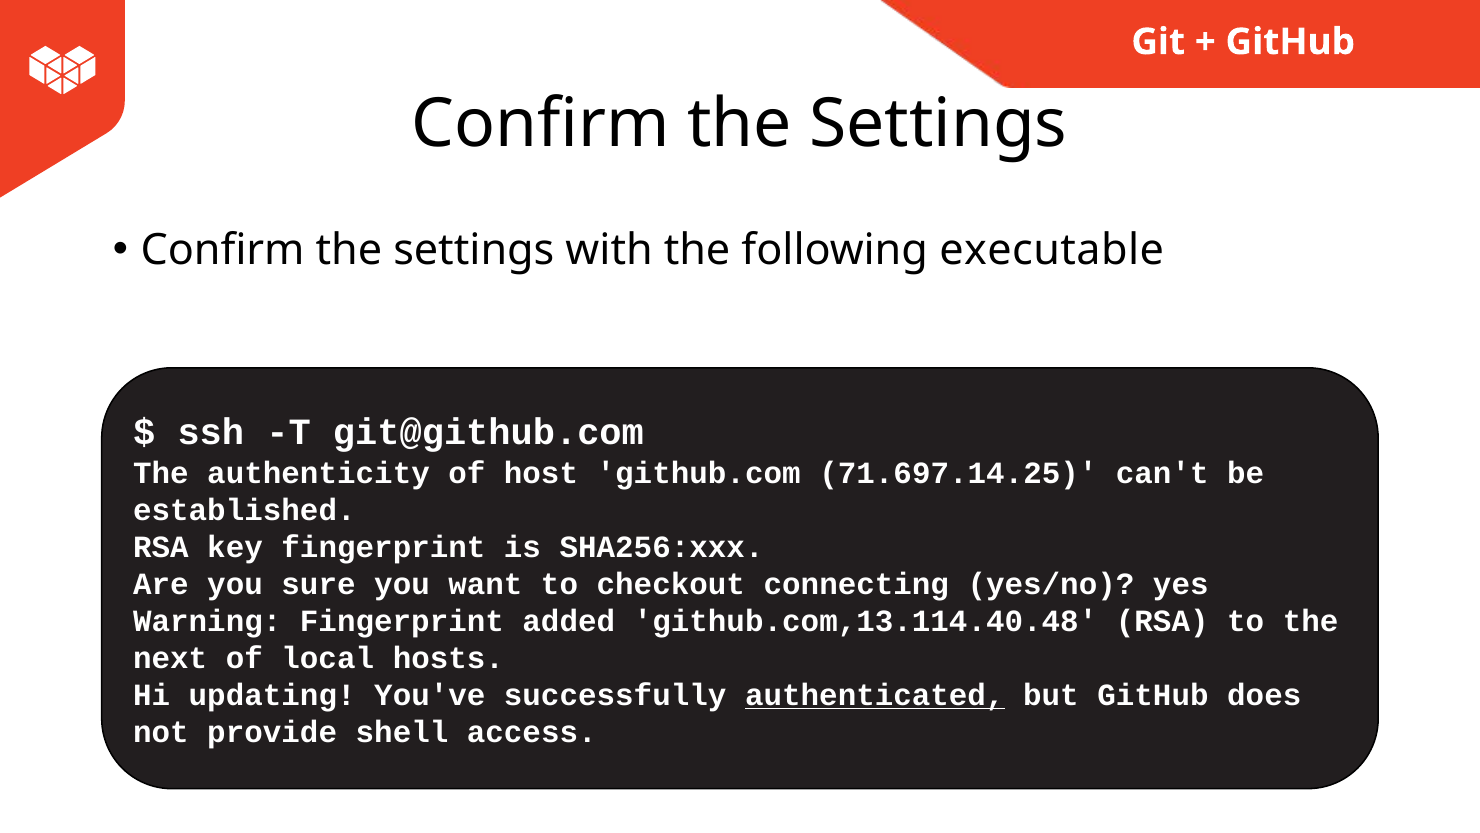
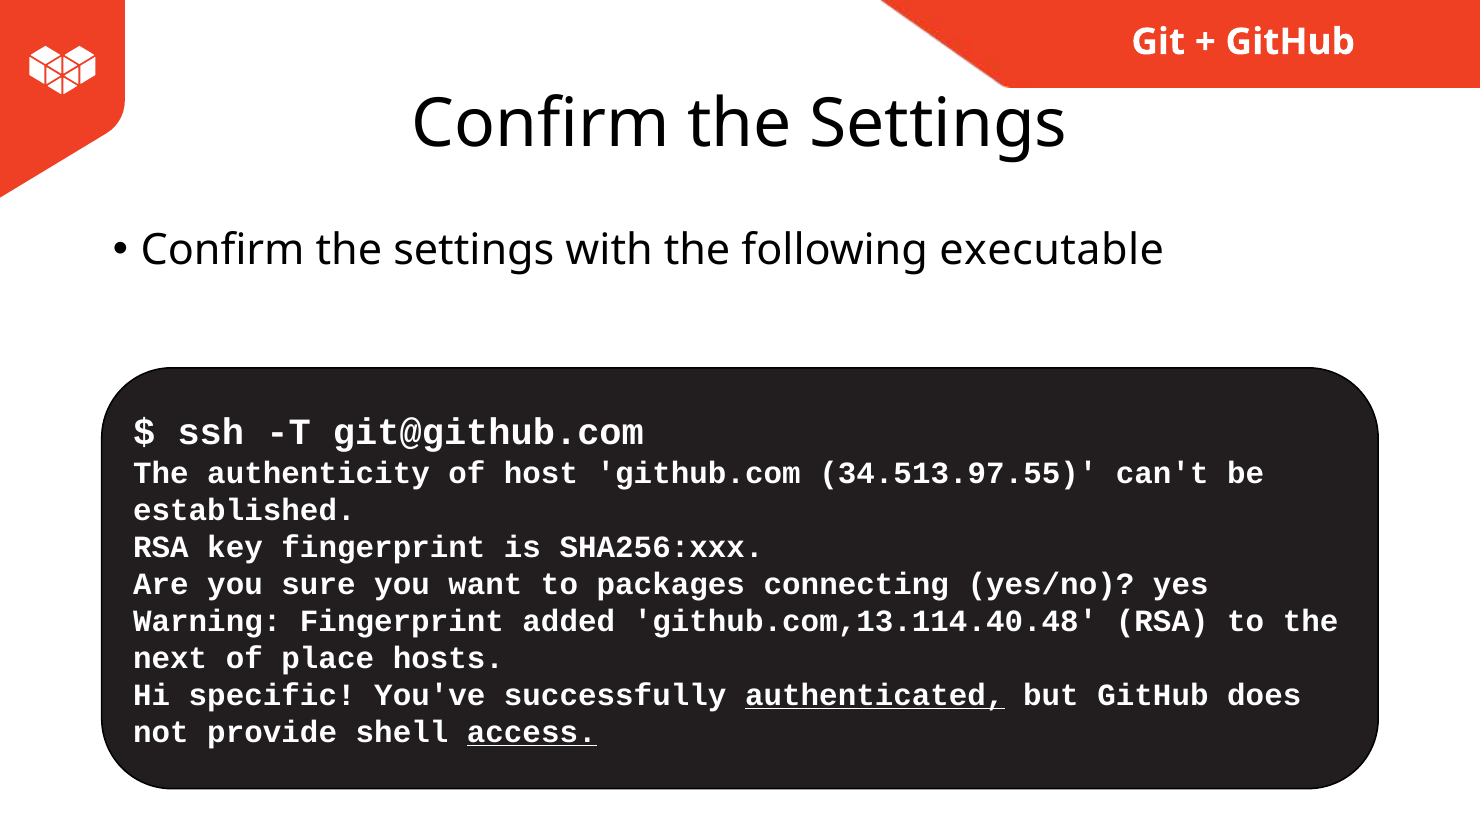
71.697.14.25: 71.697.14.25 -> 34.513.97.55
checkout: checkout -> packages
local: local -> place
updating: updating -> specific
access underline: none -> present
